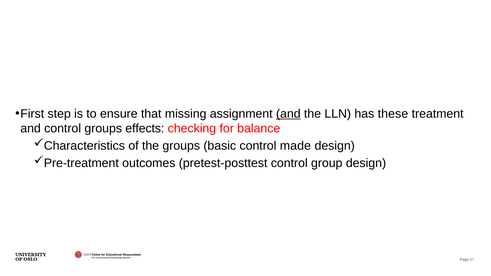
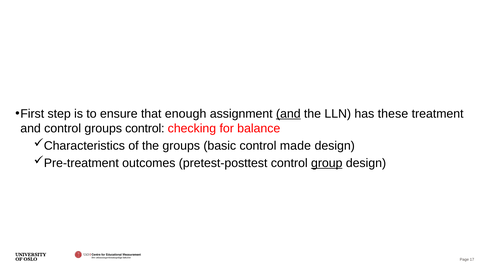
missing: missing -> enough
groups effects: effects -> control
group underline: none -> present
